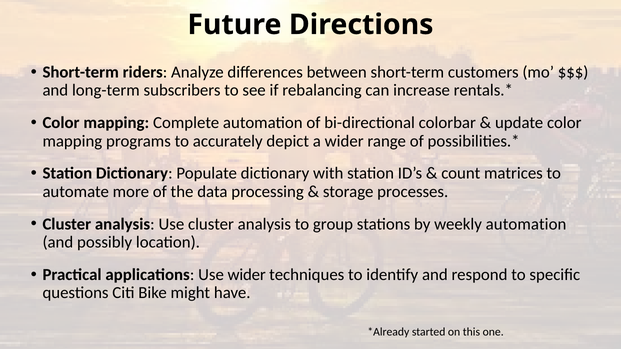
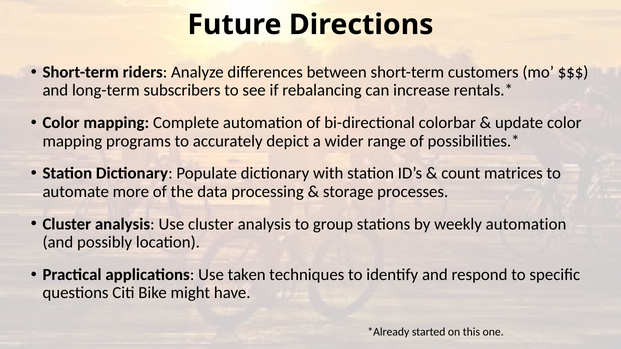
Use wider: wider -> taken
